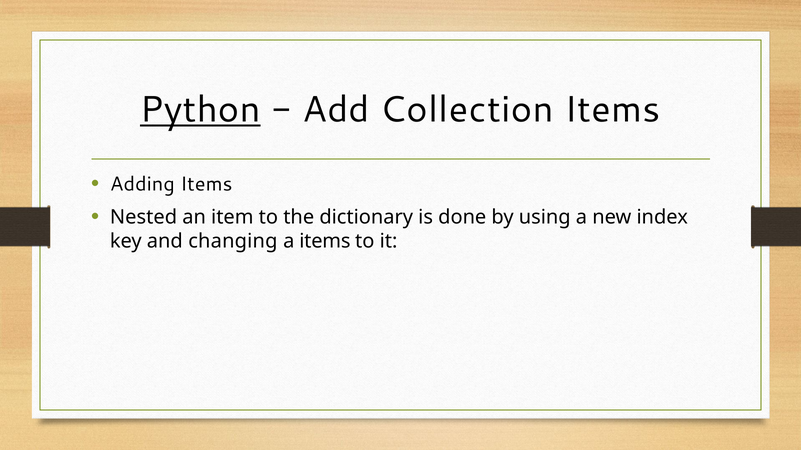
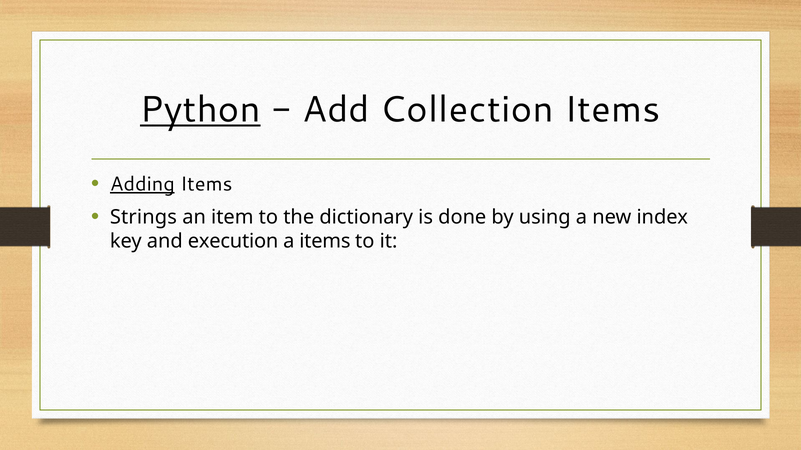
Adding underline: none -> present
Nested: Nested -> Strings
changing: changing -> execution
